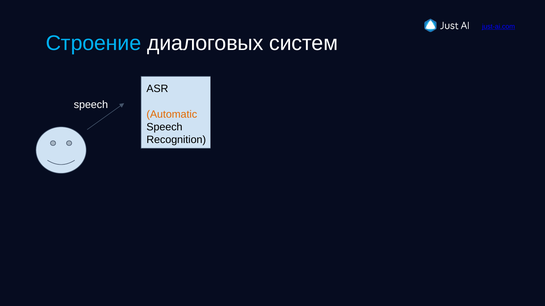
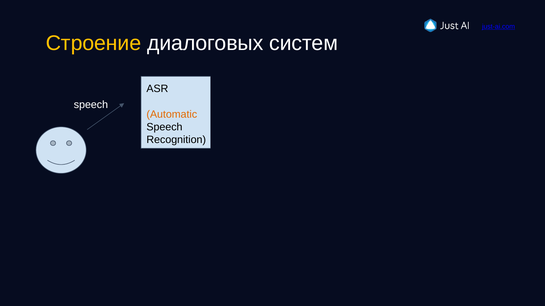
Строение colour: light blue -> yellow
